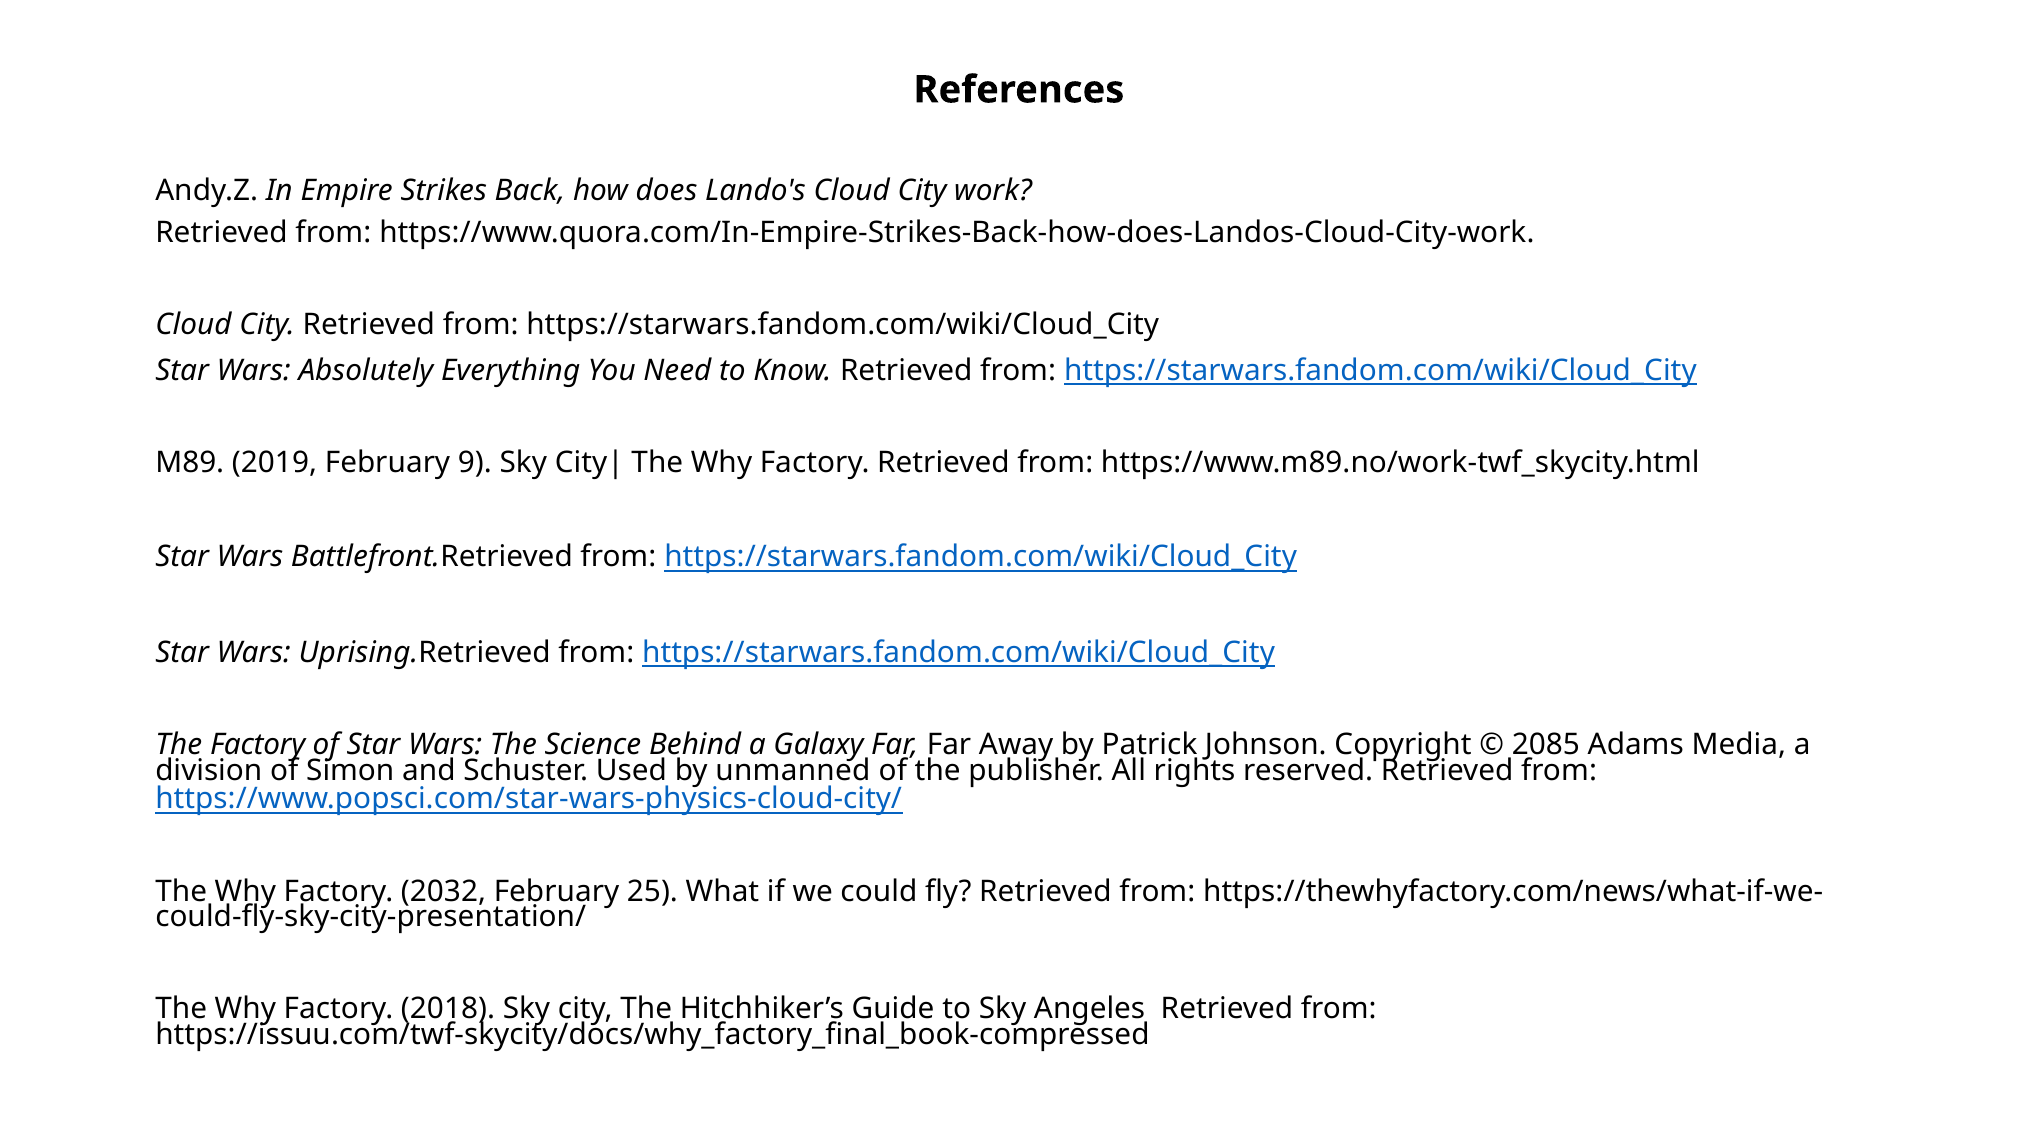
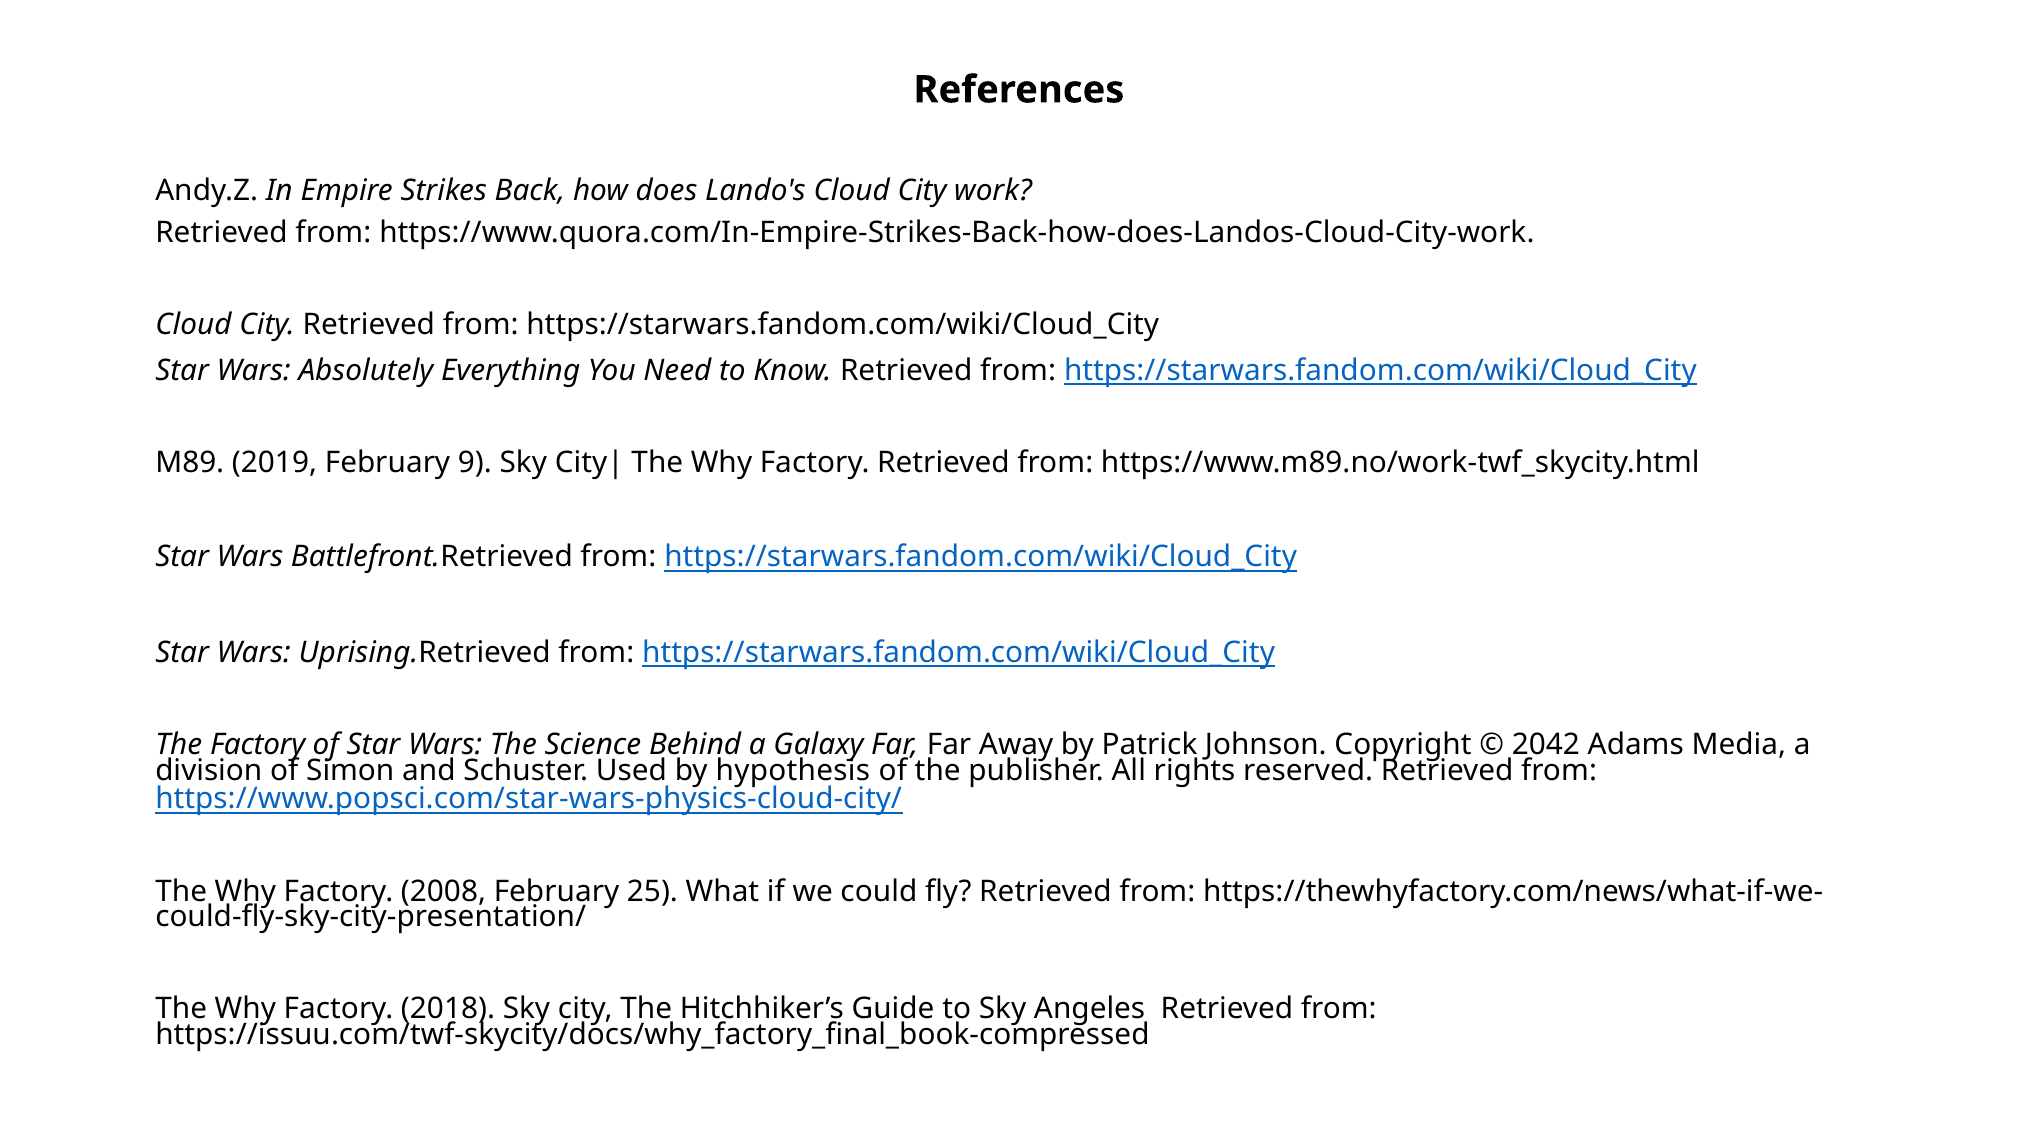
2085: 2085 -> 2042
unmanned: unmanned -> hypothesis
2032: 2032 -> 2008
